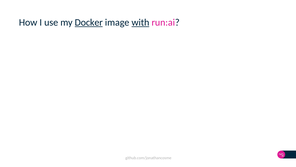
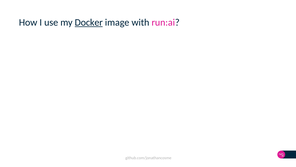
with underline: present -> none
